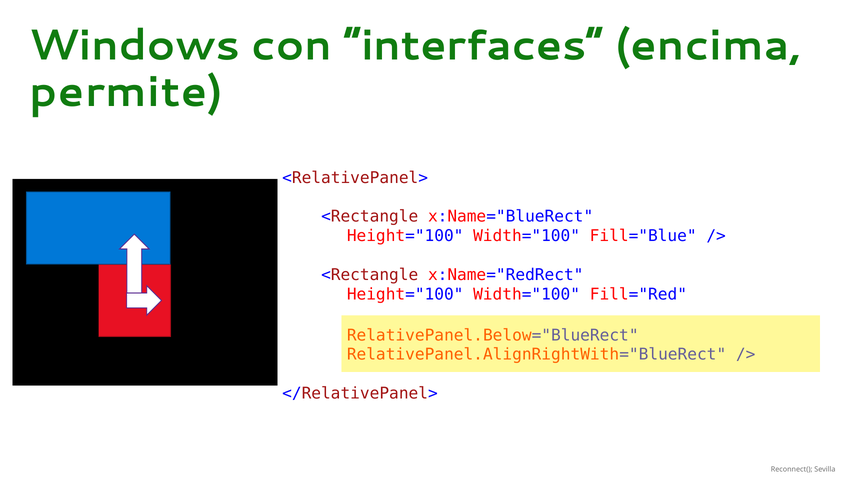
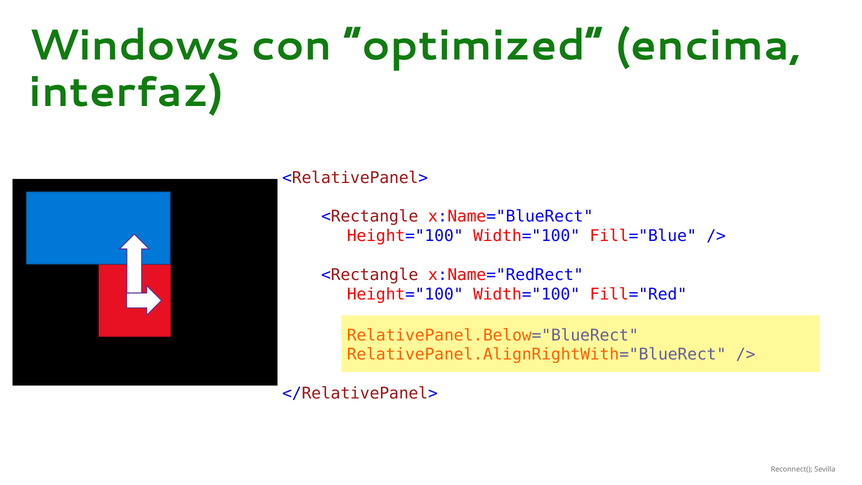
interfaces: interfaces -> optimized
permite: permite -> interfaz
